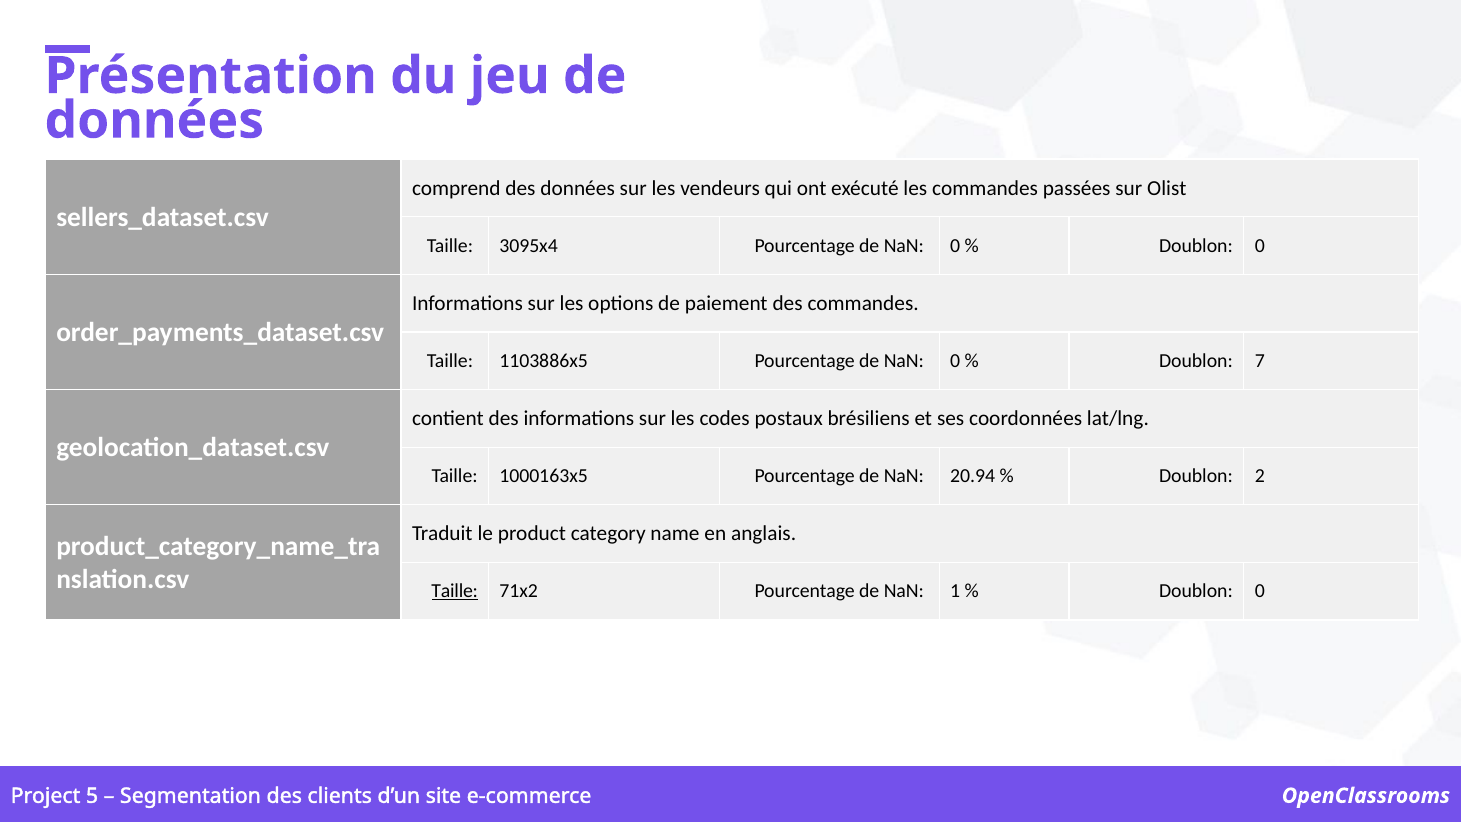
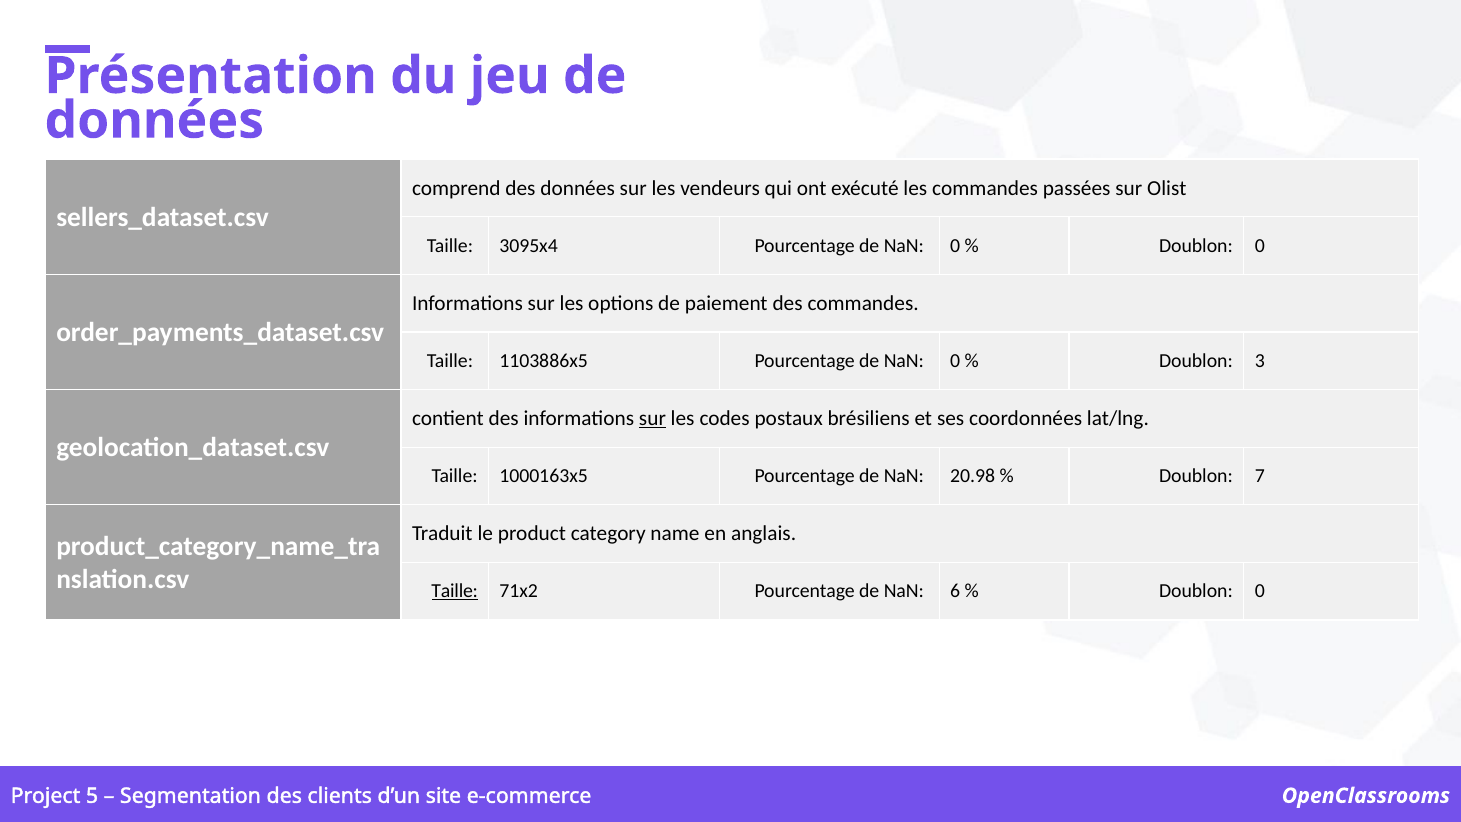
7: 7 -> 3
sur at (652, 419) underline: none -> present
20.94: 20.94 -> 20.98
2: 2 -> 7
1: 1 -> 6
